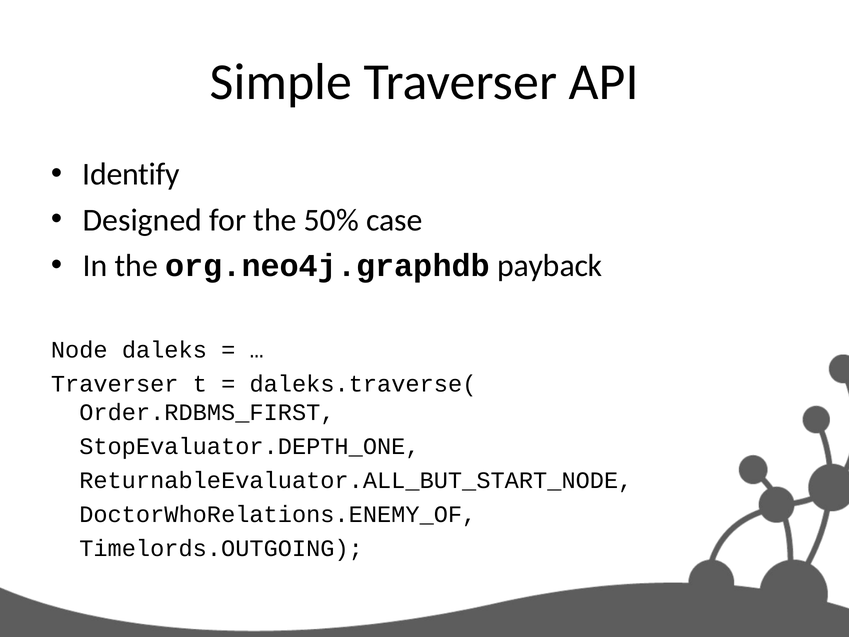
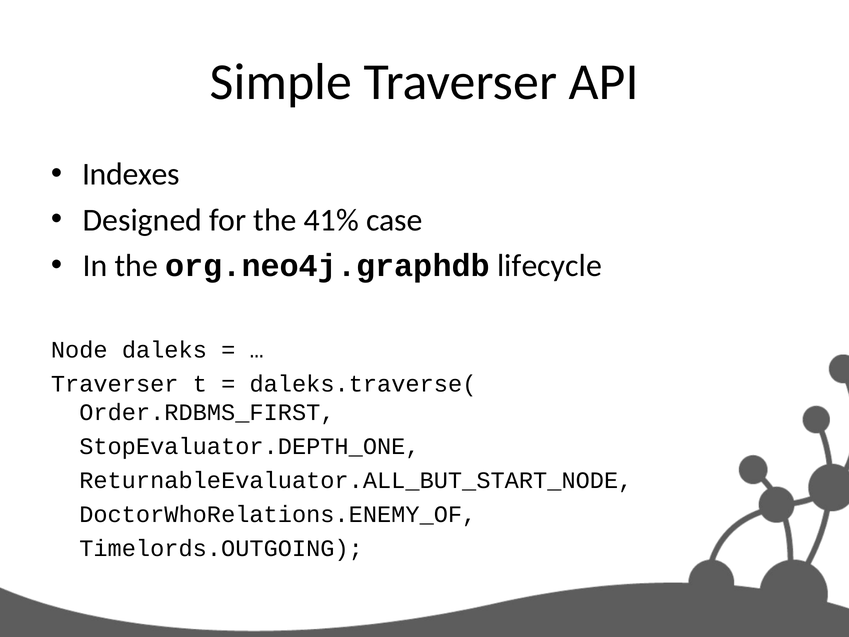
Identify: Identify -> Indexes
50%: 50% -> 41%
payback: payback -> lifecycle
